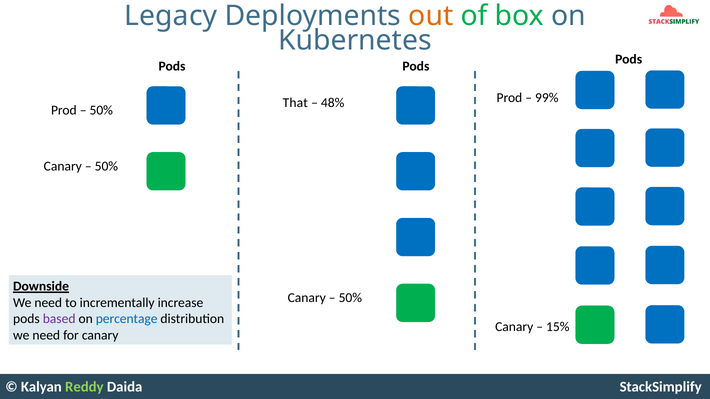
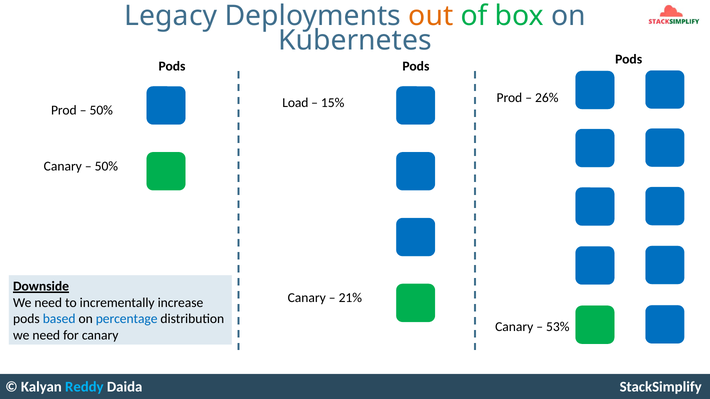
99%: 99% -> 26%
That: That -> Load
48%: 48% -> 15%
50% at (350, 298): 50% -> 21%
based colour: purple -> blue
15%: 15% -> 53%
Reddy colour: light green -> light blue
